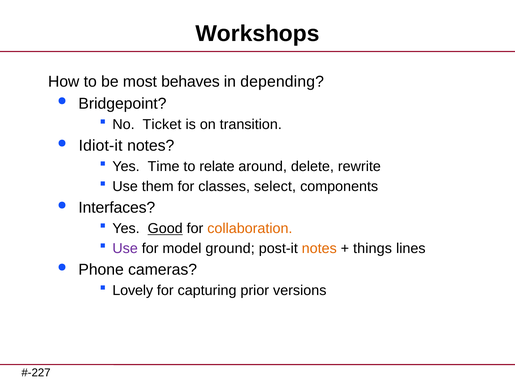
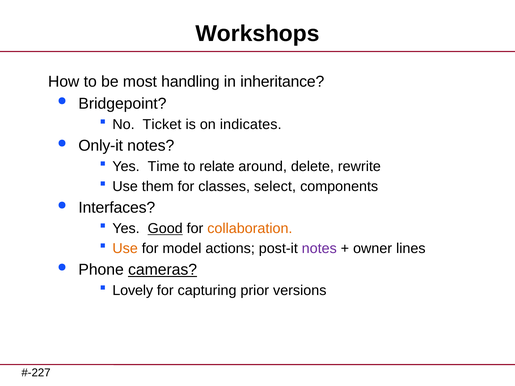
behaves: behaves -> handling
depending: depending -> inheritance
transition: transition -> indicates
Idiot-it: Idiot-it -> Only-it
Use at (125, 249) colour: purple -> orange
ground: ground -> actions
notes at (319, 249) colour: orange -> purple
things: things -> owner
cameras underline: none -> present
